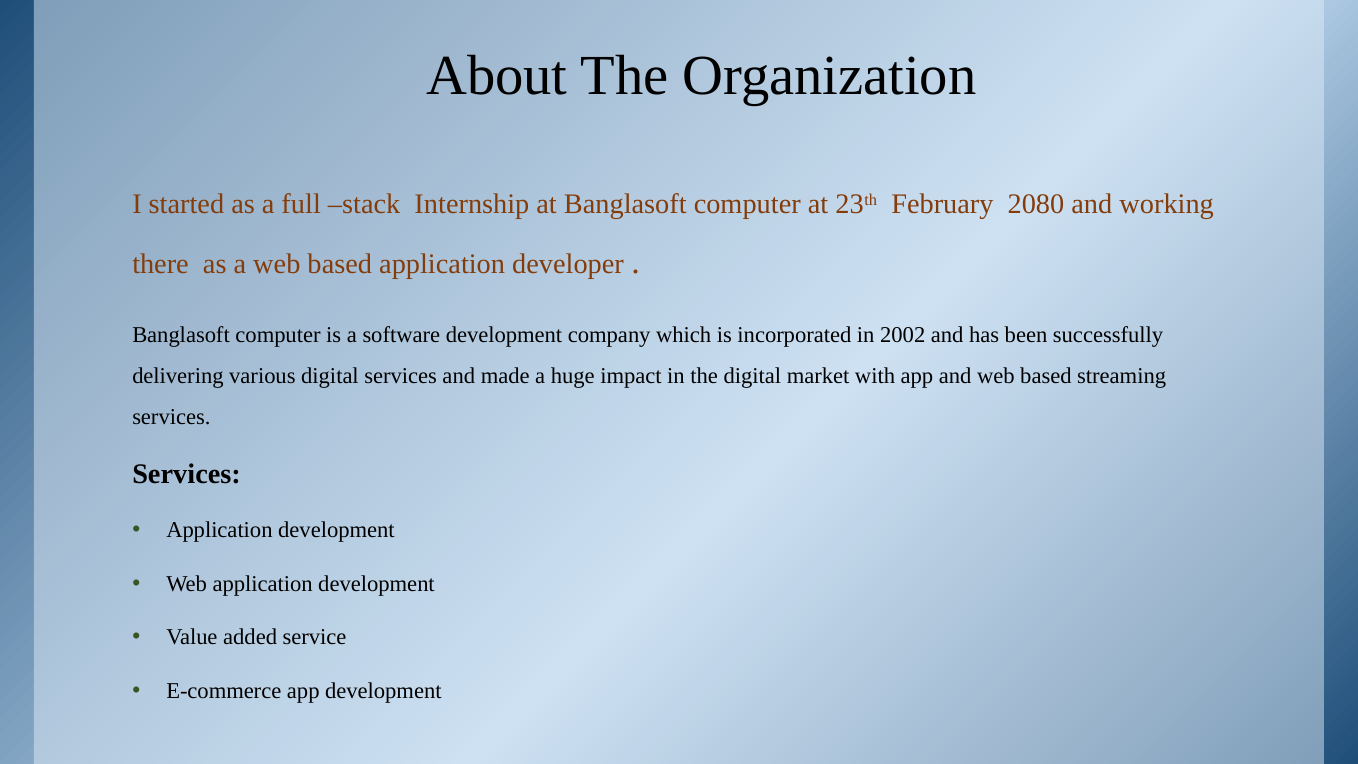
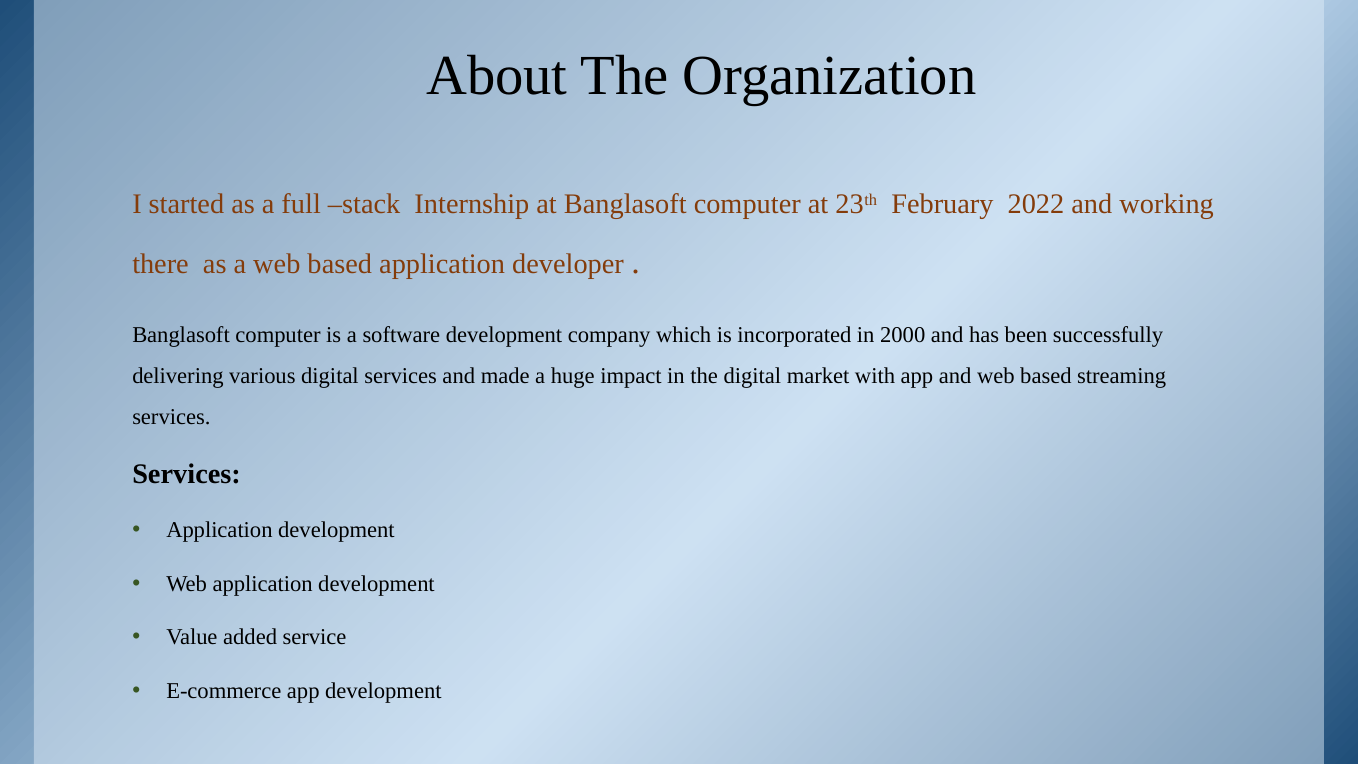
2080: 2080 -> 2022
2002: 2002 -> 2000
